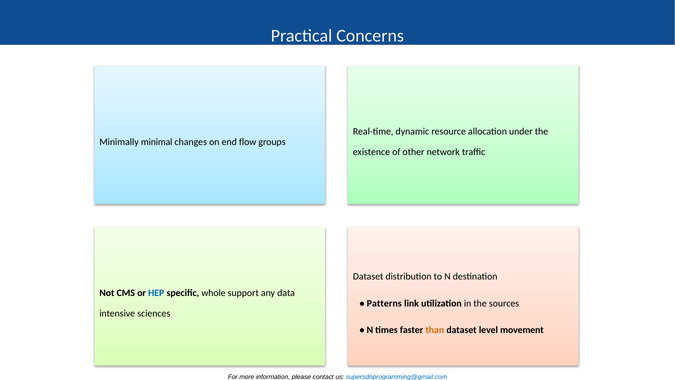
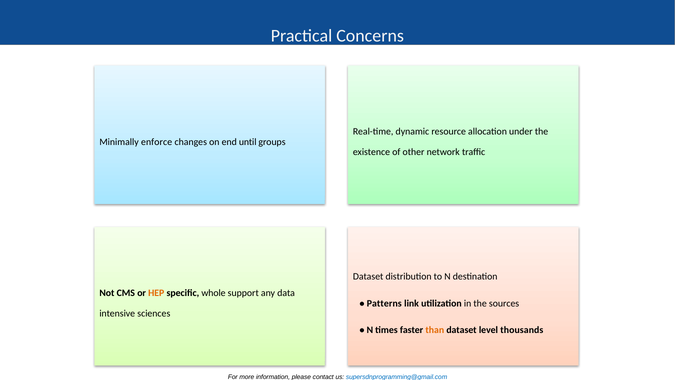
minimal: minimal -> enforce
flow: flow -> until
HEP colour: blue -> orange
movement: movement -> thousands
